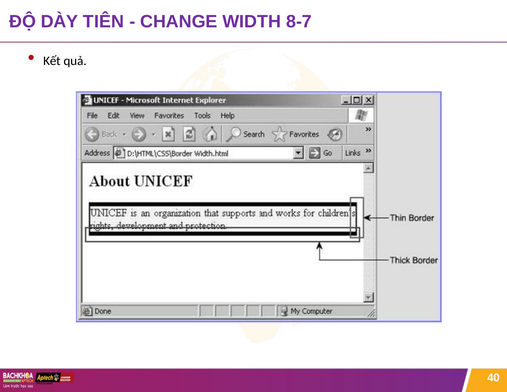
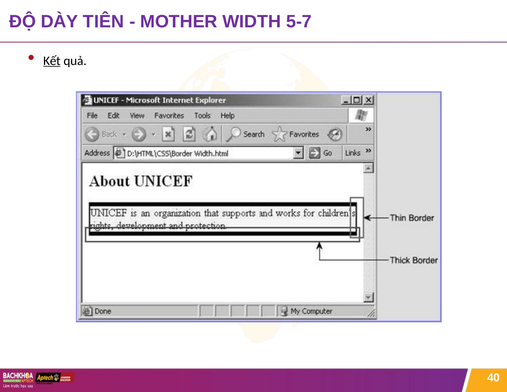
CHANGE: CHANGE -> MOTHER
8-7: 8-7 -> 5-7
Kết underline: none -> present
